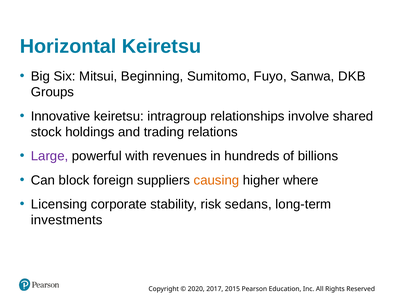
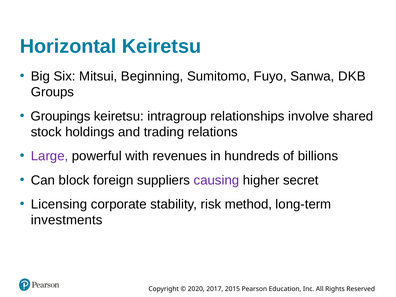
Innovative: Innovative -> Groupings
causing colour: orange -> purple
where: where -> secret
sedans: sedans -> method
